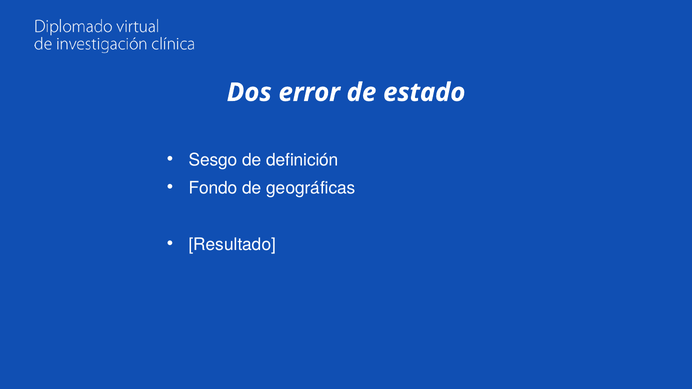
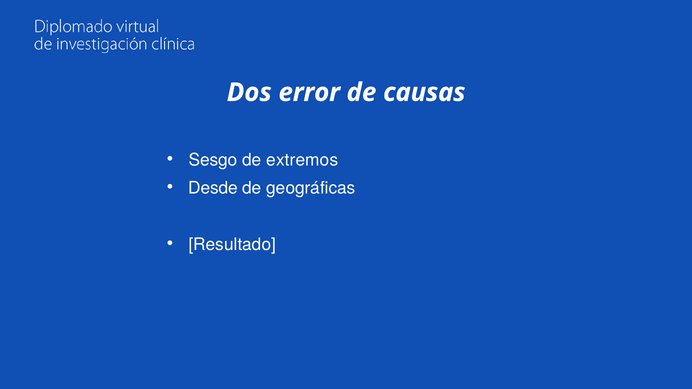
estado: estado -> causas
definición: definición -> extremos
Fondo: Fondo -> Desde
